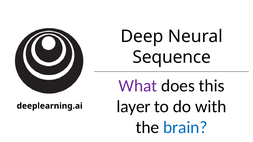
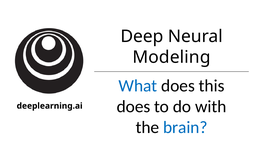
Sequence: Sequence -> Modeling
What colour: purple -> blue
layer at (134, 107): layer -> does
